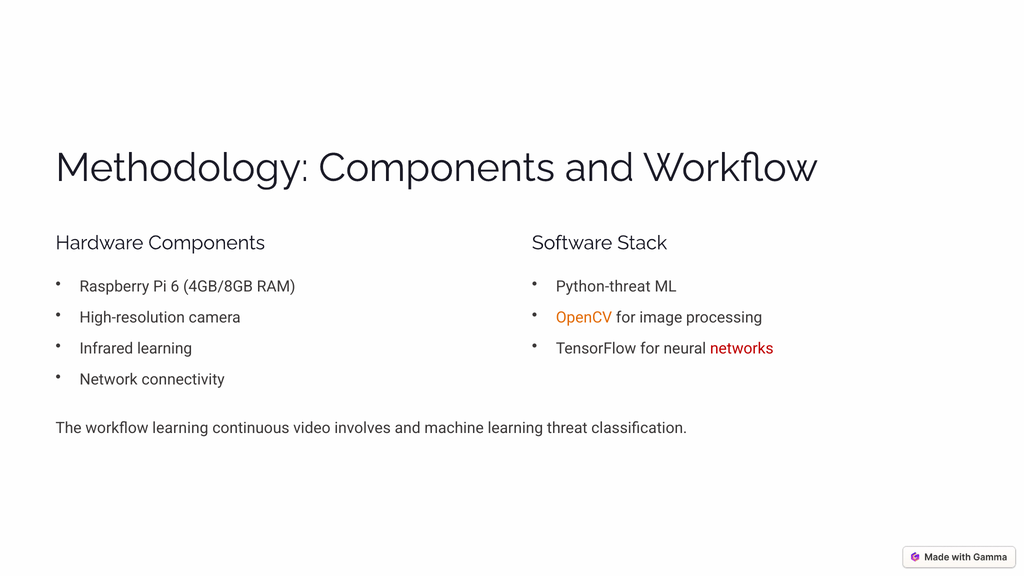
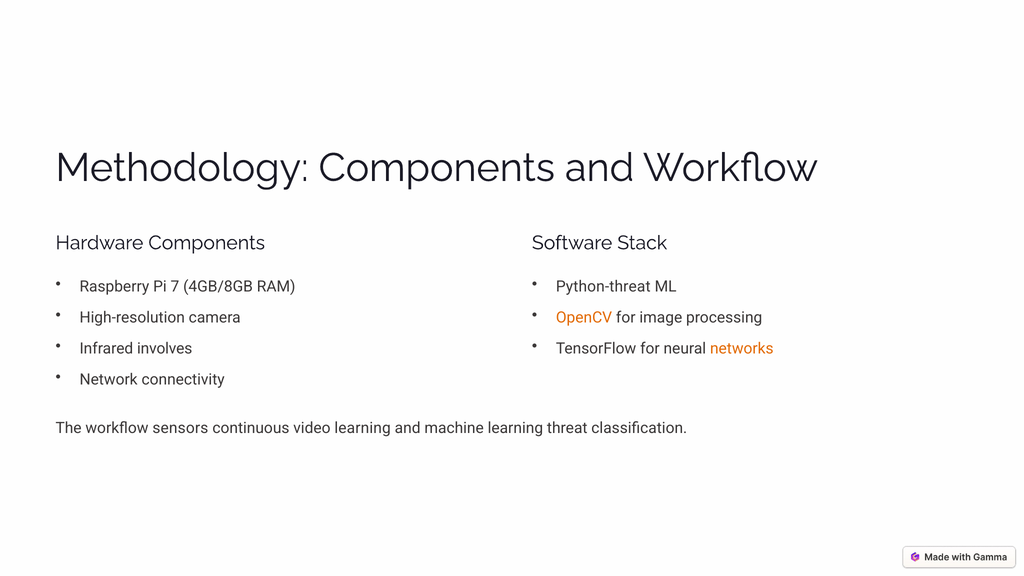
6: 6 -> 7
Infrared learning: learning -> involves
networks colour: red -> orange
workflow learning: learning -> sensors
video involves: involves -> learning
